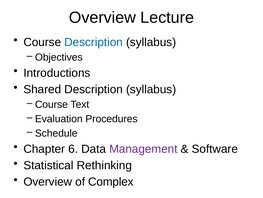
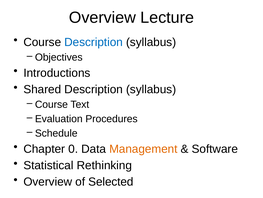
6: 6 -> 0
Management colour: purple -> orange
Complex: Complex -> Selected
